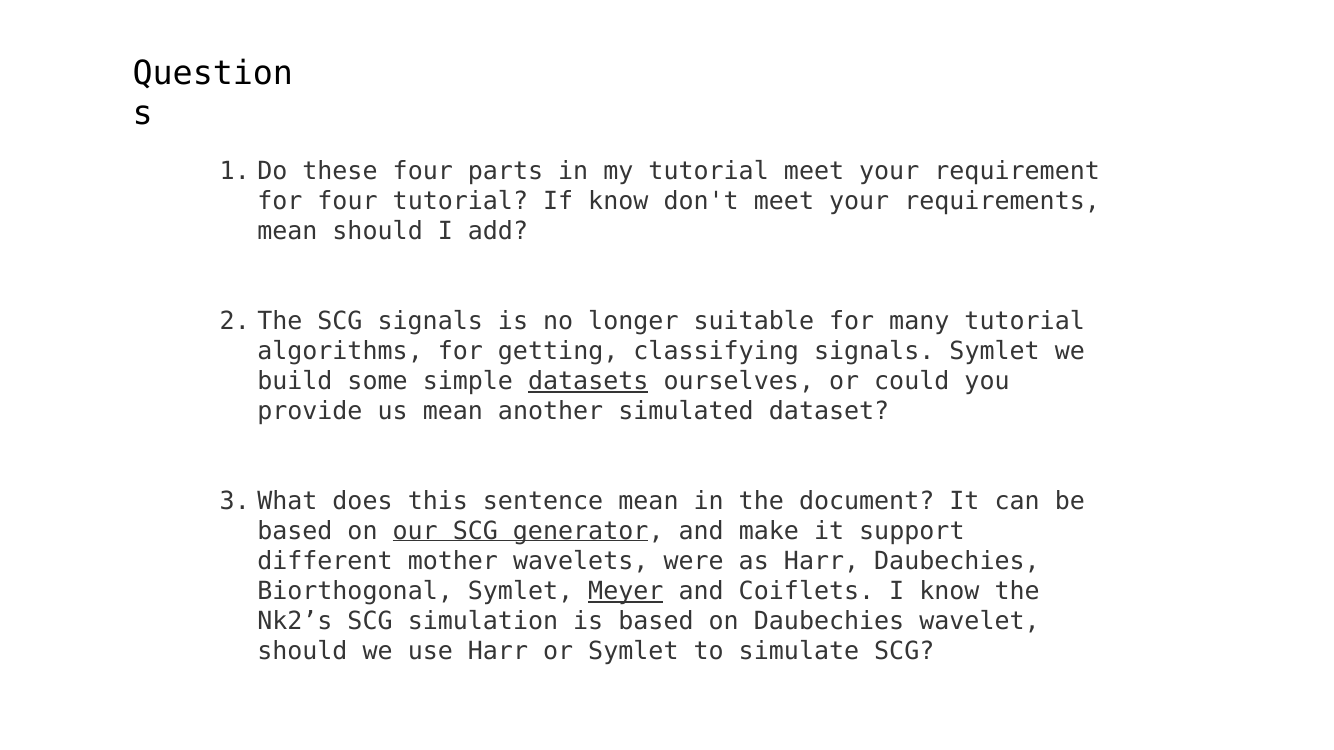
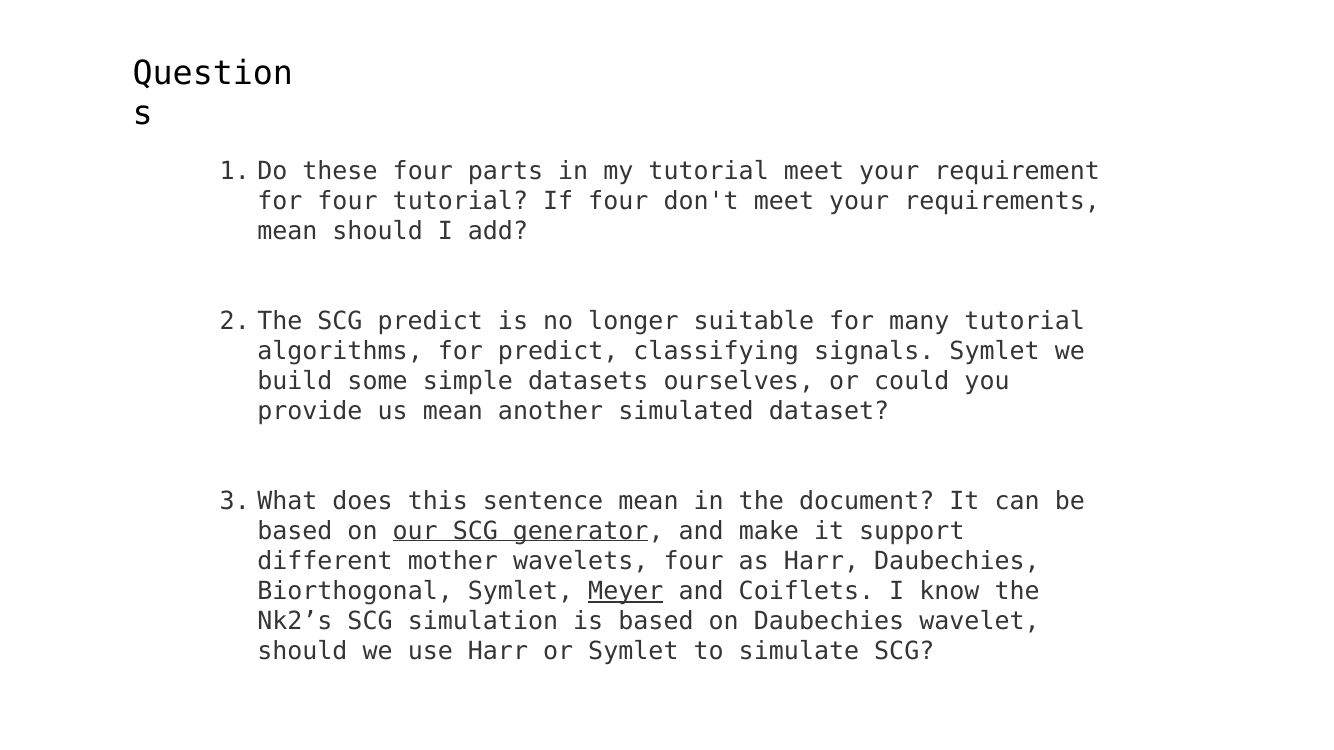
If know: know -> four
SCG signals: signals -> predict
for getting: getting -> predict
datasets underline: present -> none
wavelets were: were -> four
